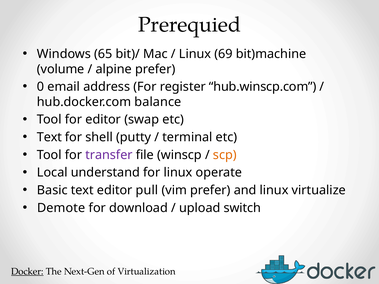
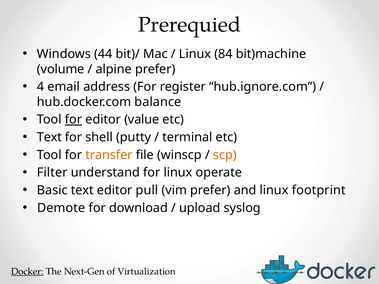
65: 65 -> 44
69: 69 -> 84
0: 0 -> 4
hub.winscp.com: hub.winscp.com -> hub.ignore.com
for at (73, 120) underline: none -> present
swap: swap -> value
transfer colour: purple -> orange
Local: Local -> Filter
virtualize: virtualize -> footprint
switch: switch -> syslog
